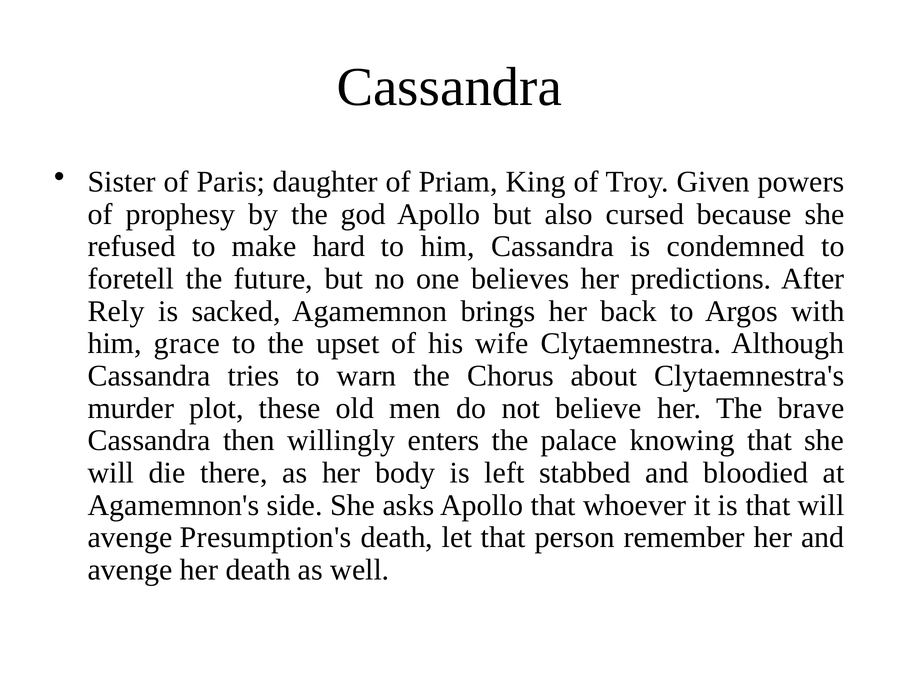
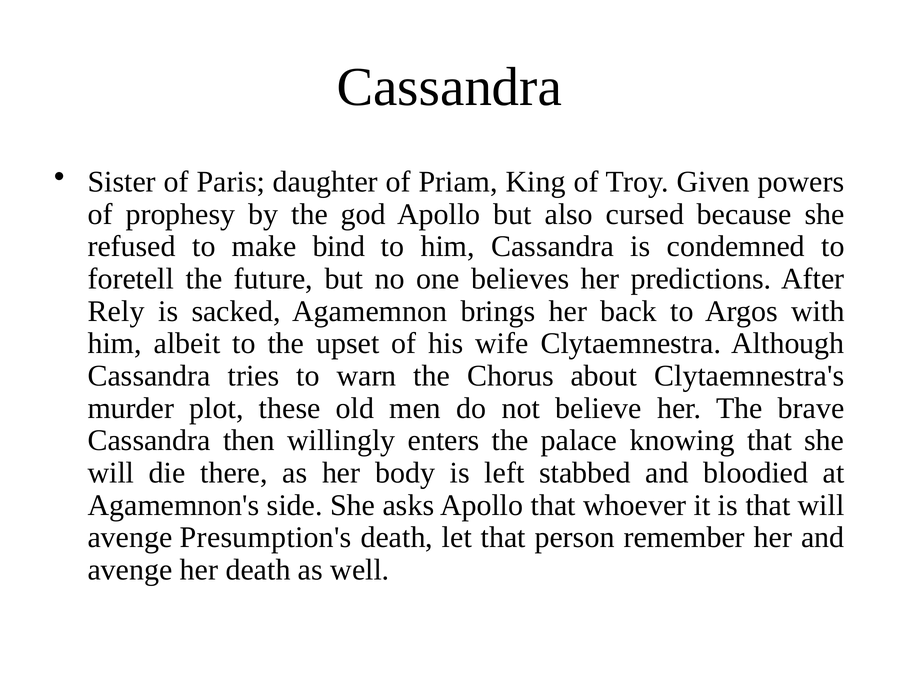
hard: hard -> bind
grace: grace -> albeit
